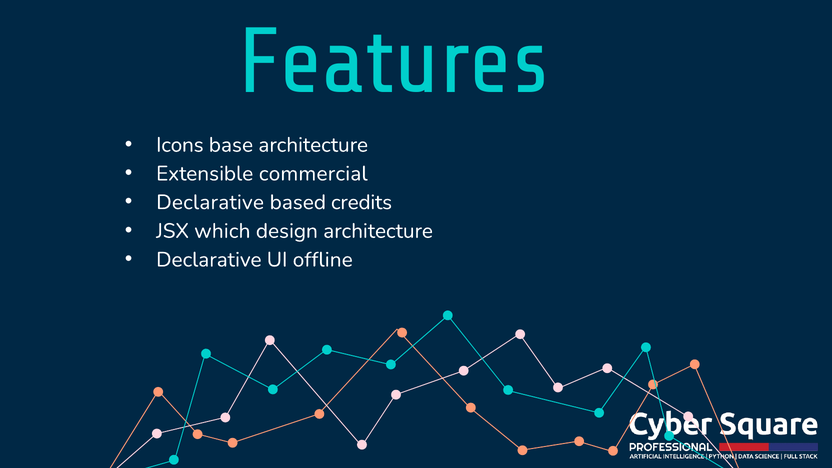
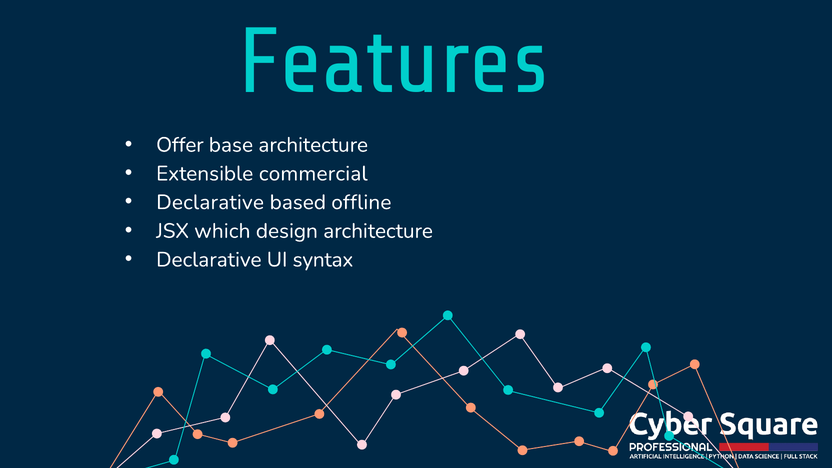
Icons: Icons -> Offer
credits: credits -> offline
offline: offline -> syntax
